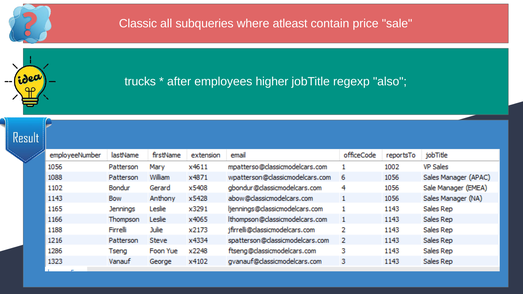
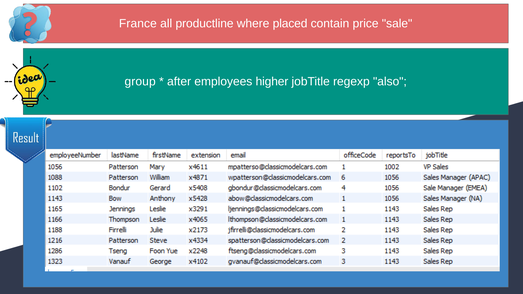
Classic: Classic -> France
subqueries: subqueries -> productline
atleast: atleast -> placed
trucks: trucks -> group
